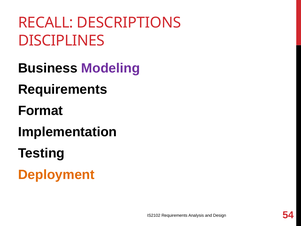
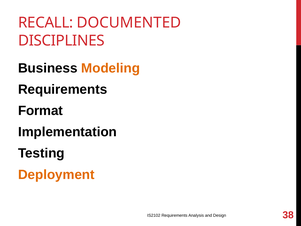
DESCRIPTIONS: DESCRIPTIONS -> DOCUMENTED
Modeling colour: purple -> orange
54: 54 -> 38
